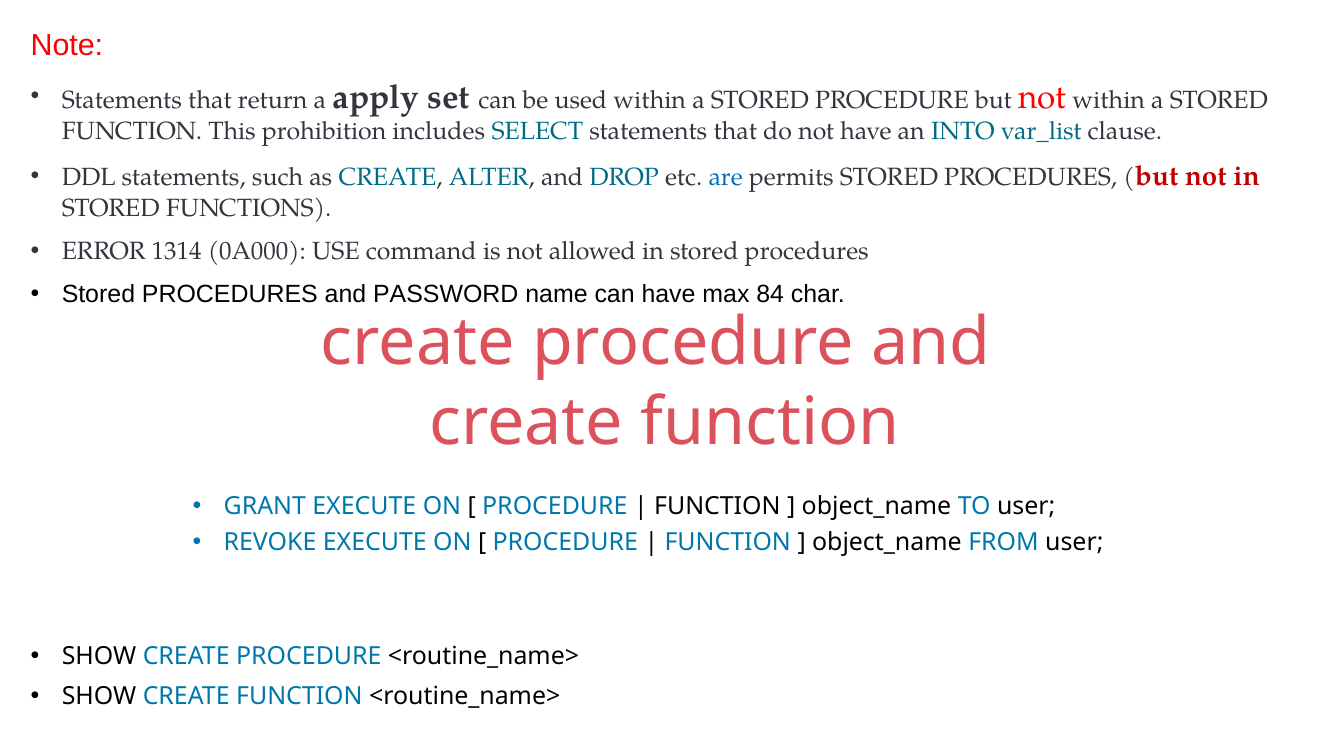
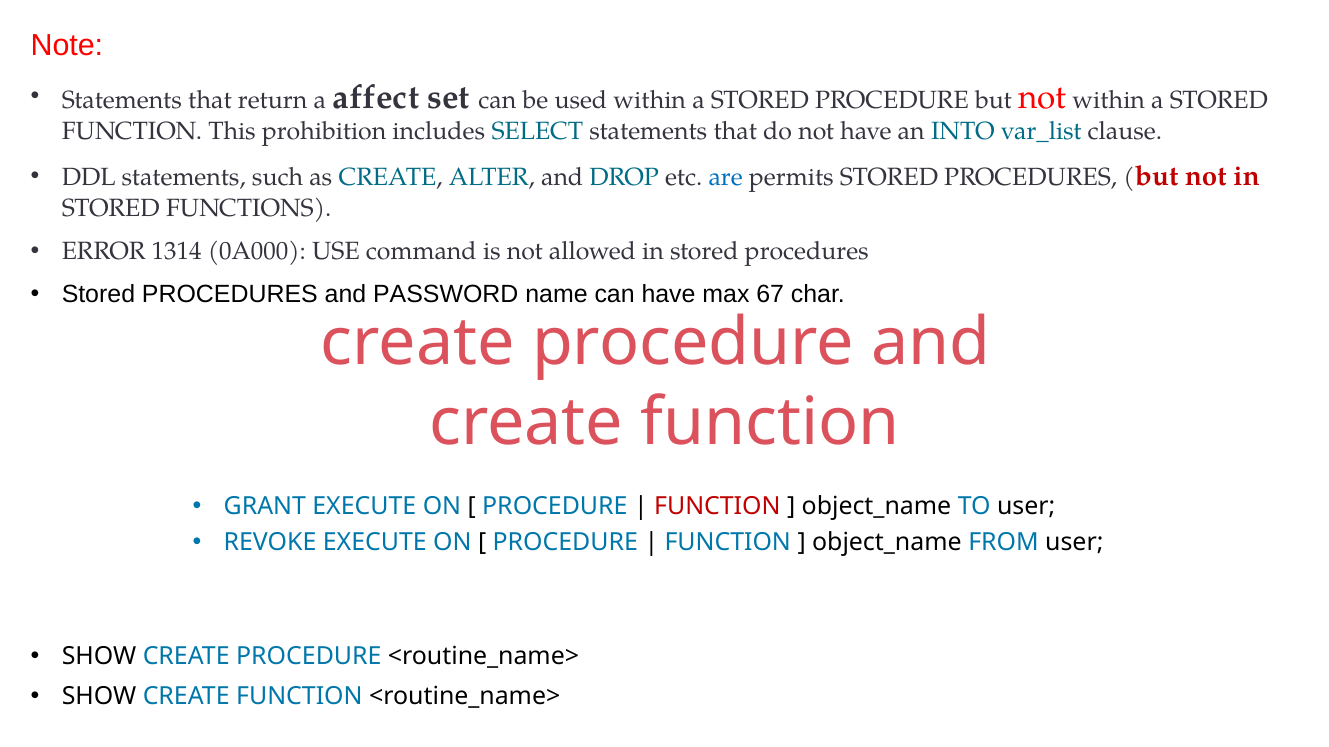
apply: apply -> affect
84: 84 -> 67
FUNCTION at (717, 507) colour: black -> red
